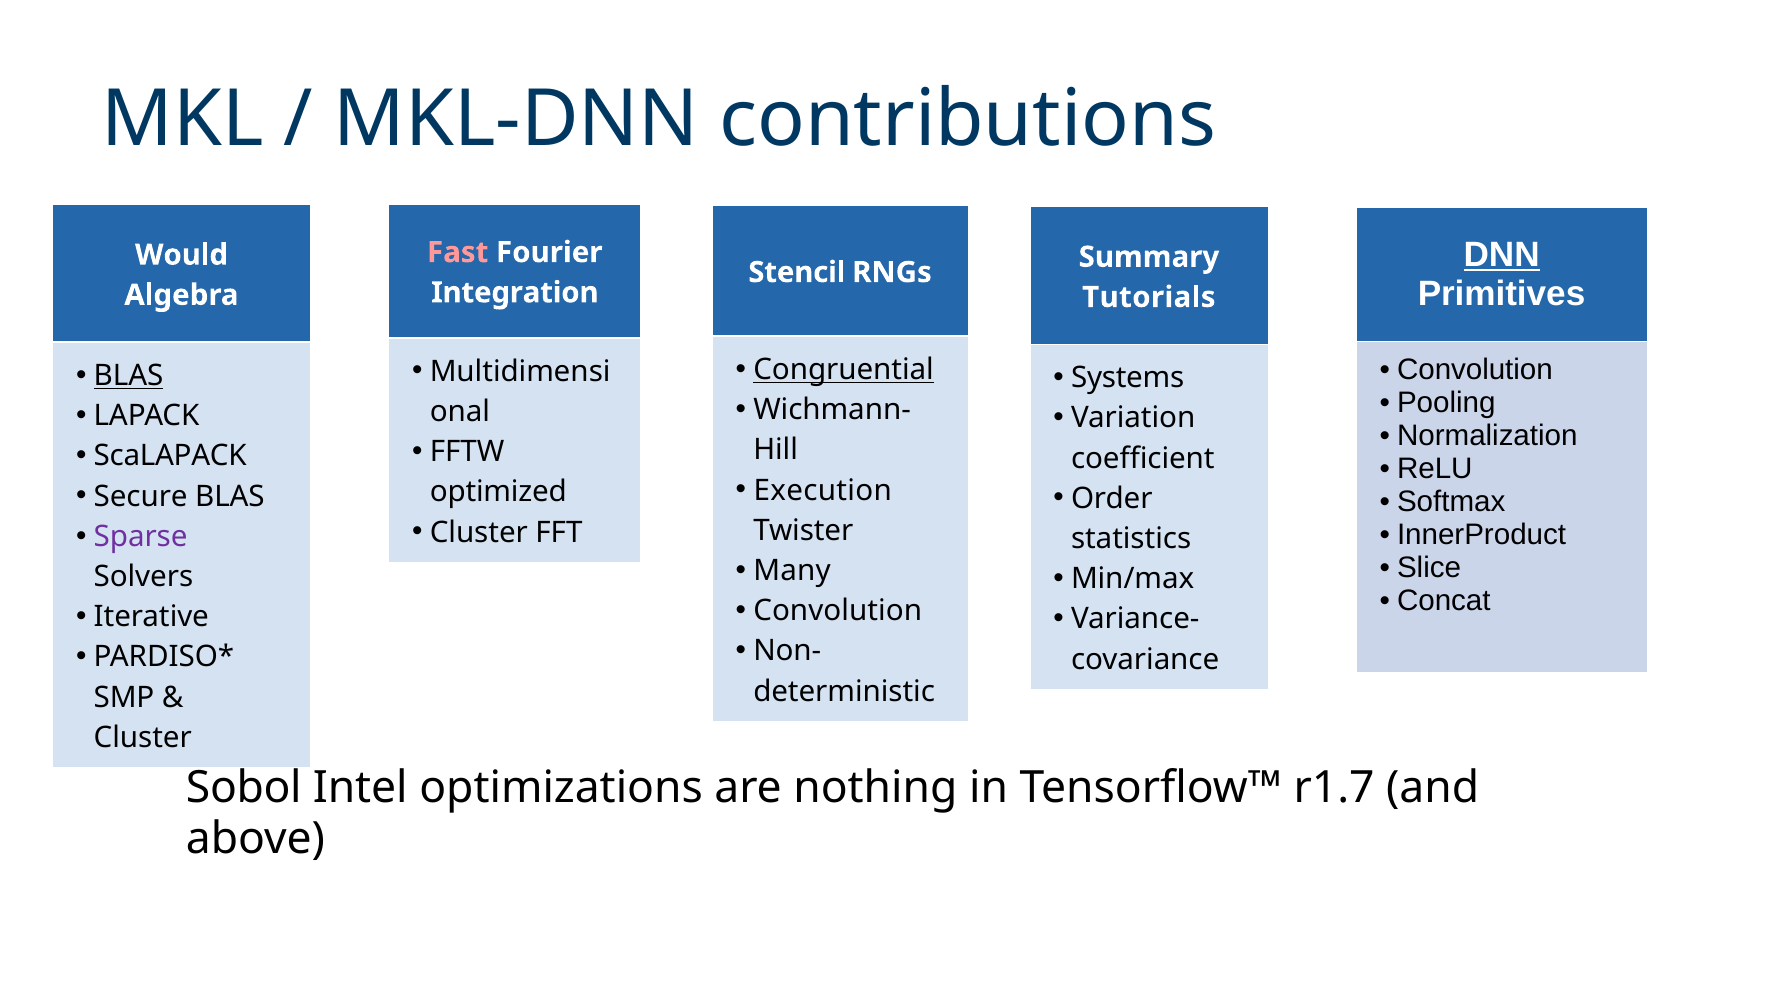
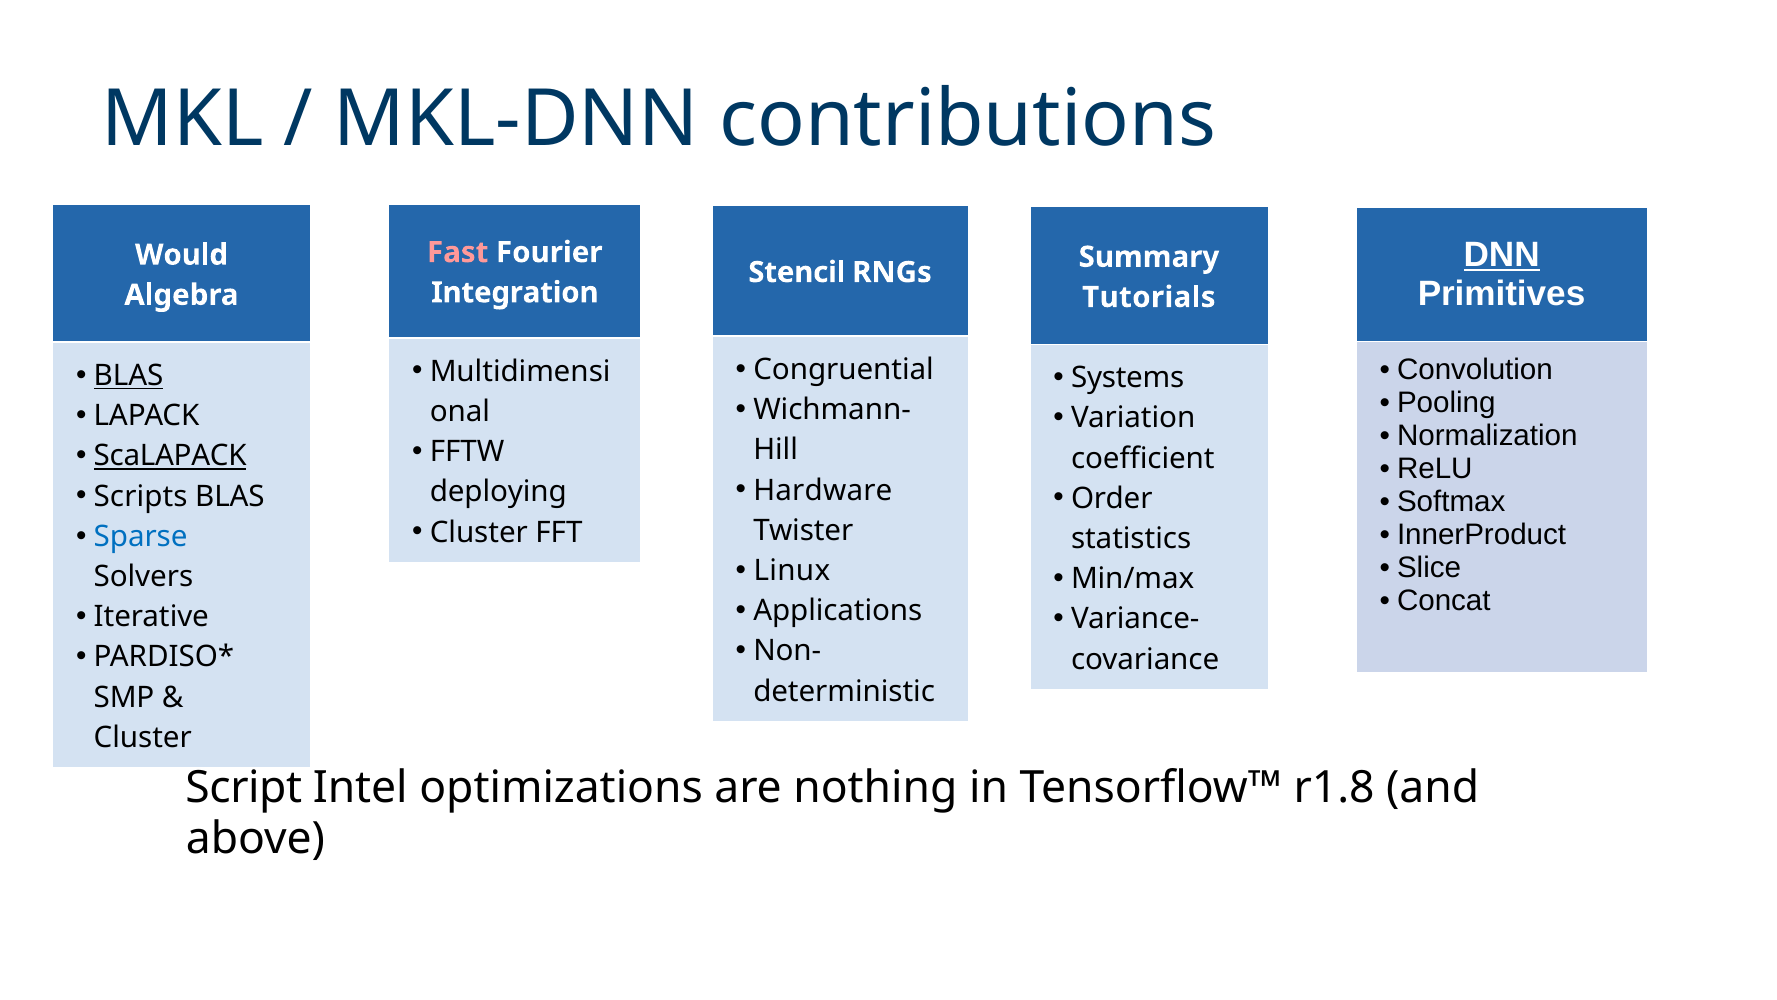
Congruential underline: present -> none
ScaLAPACK underline: none -> present
Execution: Execution -> Hardware
Secure: Secure -> Scripts
optimized: optimized -> deploying
Sparse colour: purple -> blue
Many: Many -> Linux
Convolution at (838, 611): Convolution -> Applications
Sobol: Sobol -> Script
r1.7: r1.7 -> r1.8
